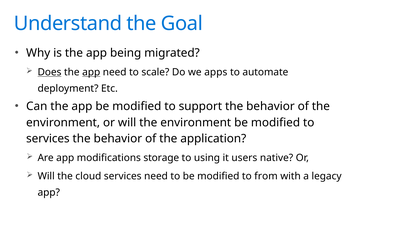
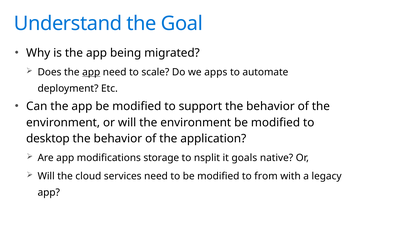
Does underline: present -> none
services at (48, 139): services -> desktop
using: using -> nsplit
users: users -> goals
